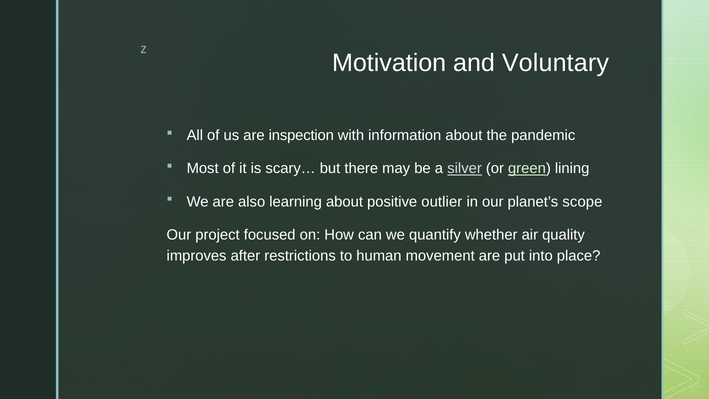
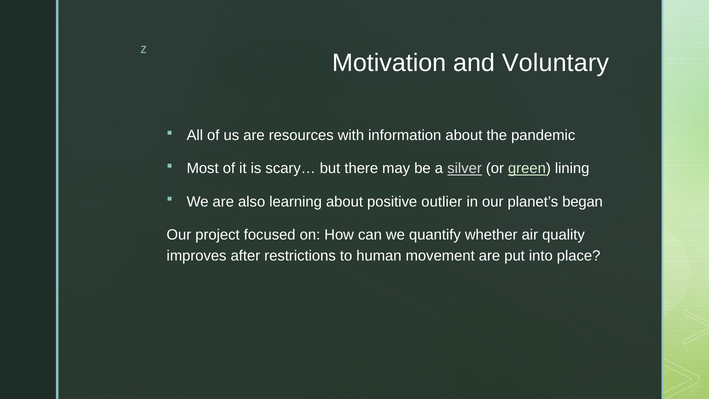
inspection: inspection -> resources
scope: scope -> began
